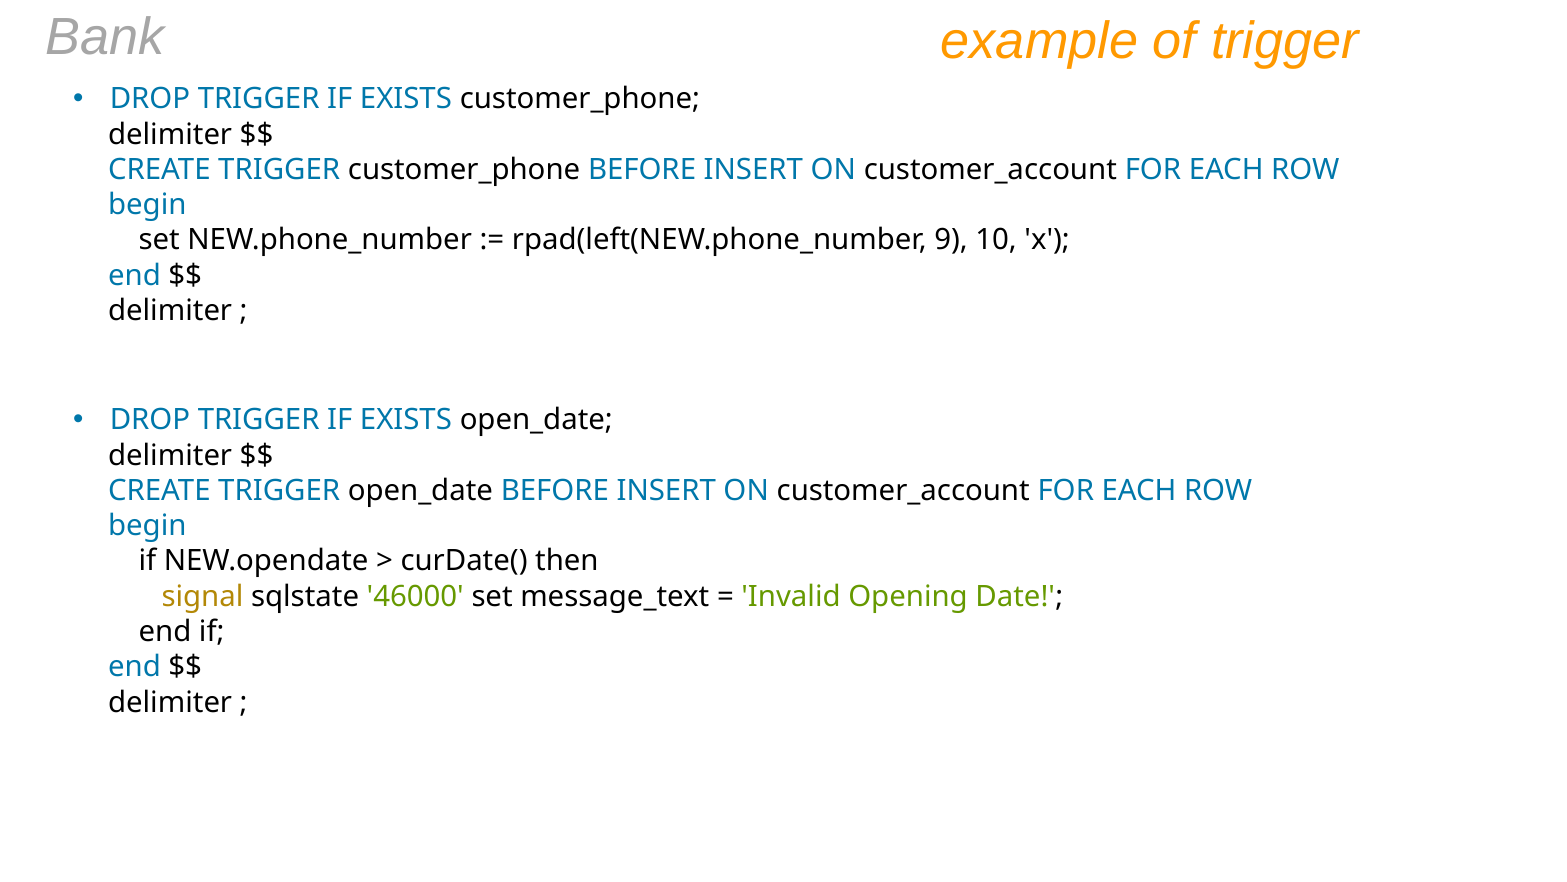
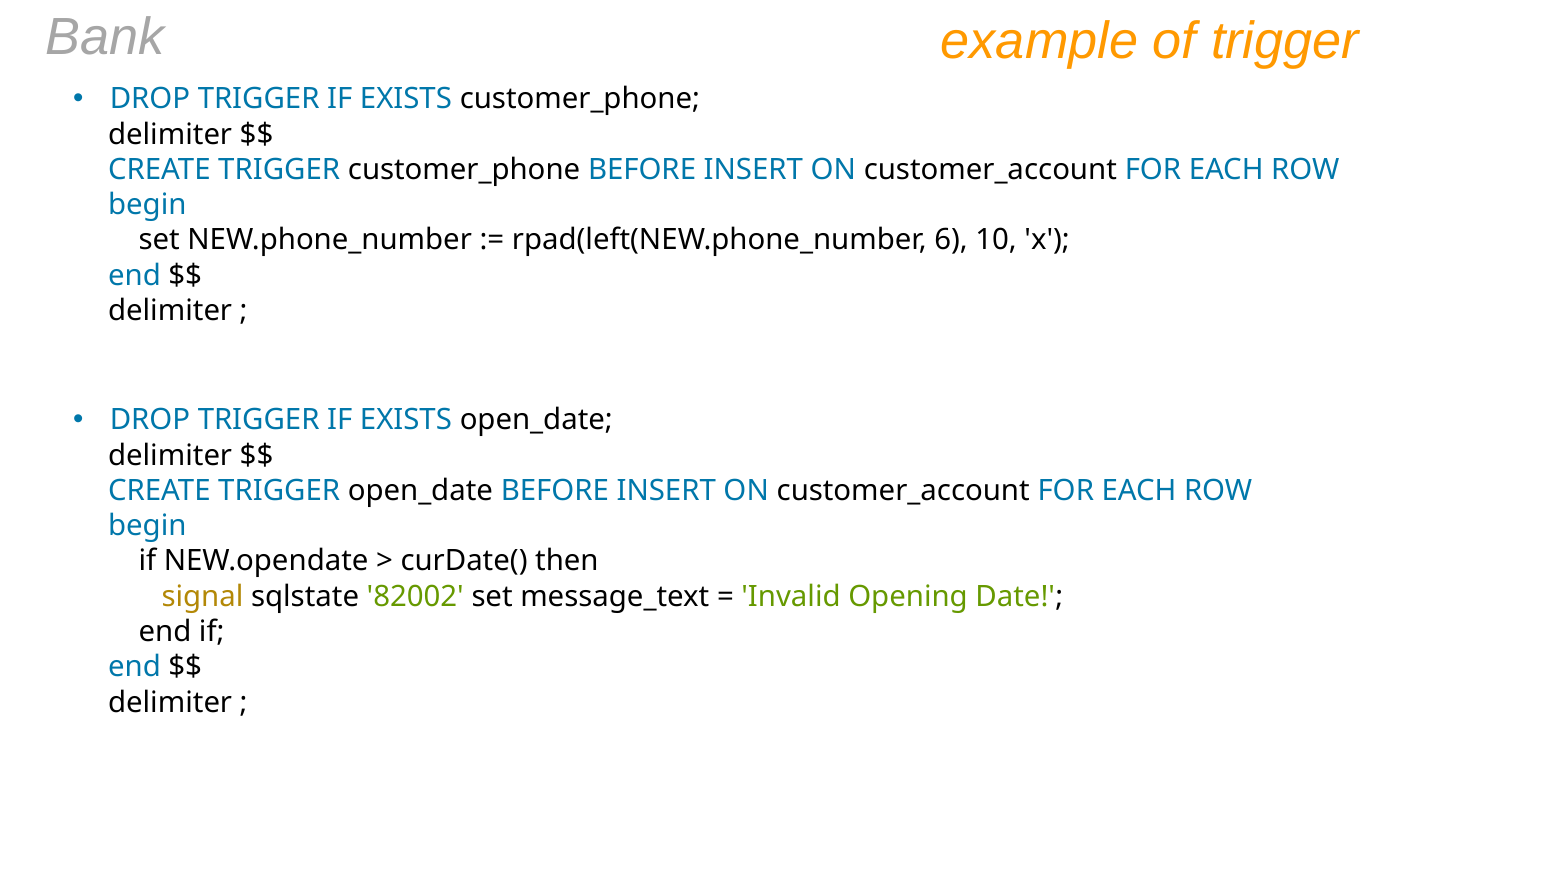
9: 9 -> 6
46000: 46000 -> 82002
